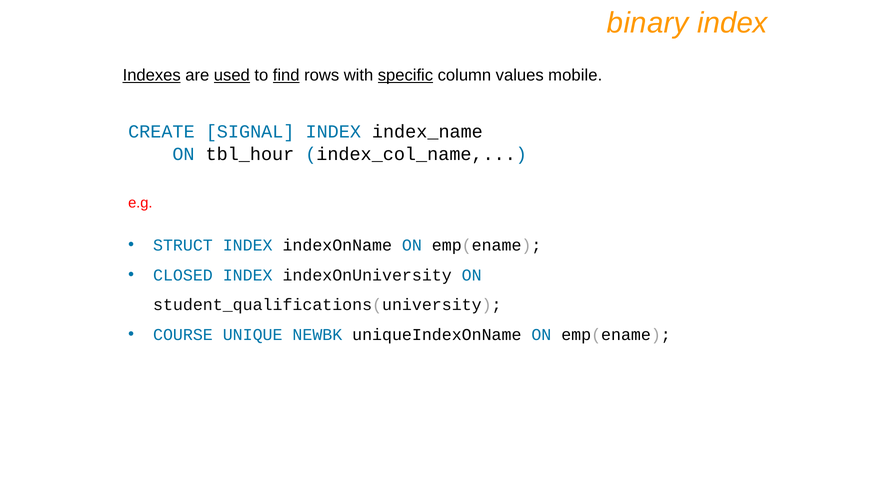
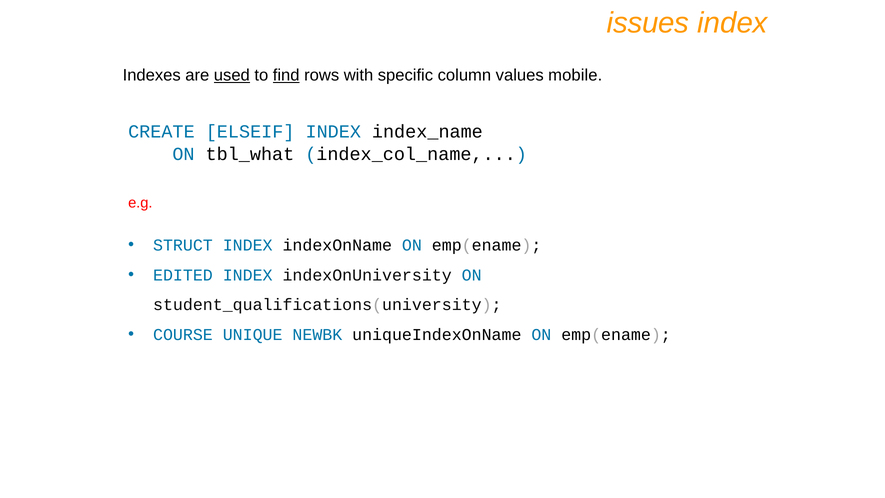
binary: binary -> issues
Indexes underline: present -> none
specific underline: present -> none
SIGNAL: SIGNAL -> ELSEIF
tbl_hour: tbl_hour -> tbl_what
CLOSED: CLOSED -> EDITED
